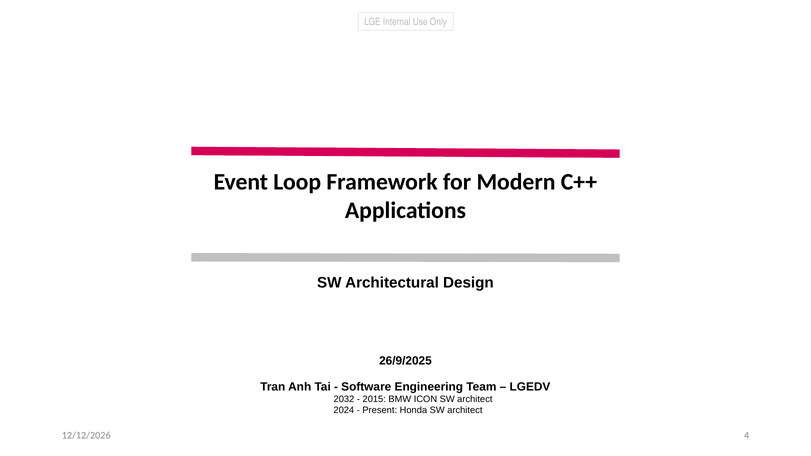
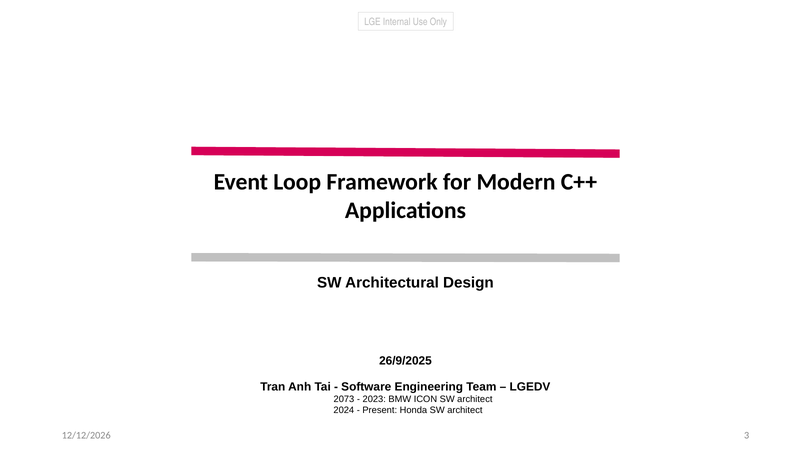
2032: 2032 -> 2073
2015: 2015 -> 2023
4: 4 -> 3
